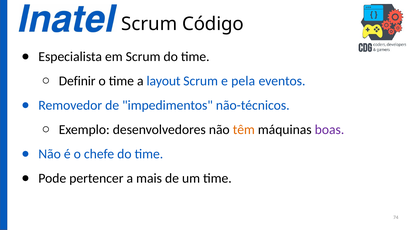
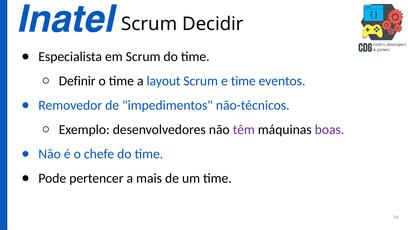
Código: Código -> Decidir
e pela: pela -> time
têm colour: orange -> purple
